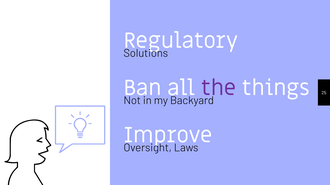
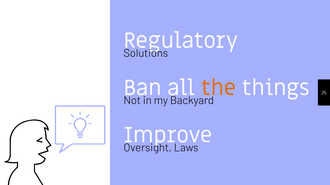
the colour: purple -> orange
